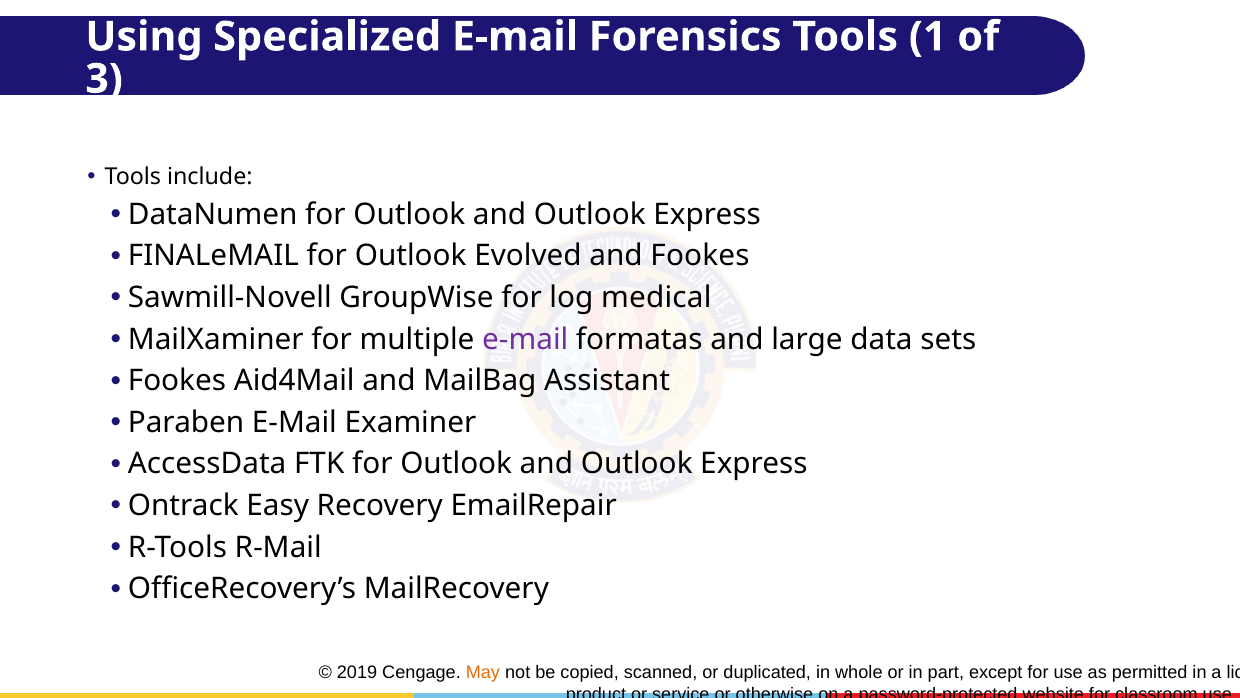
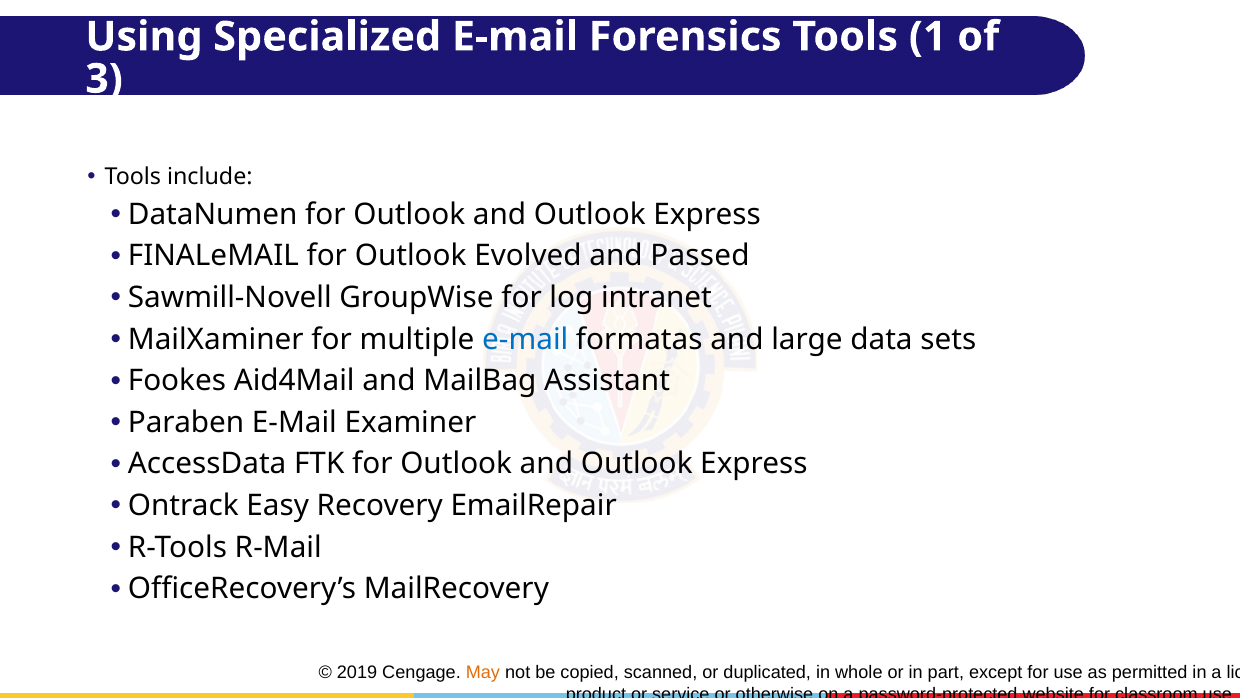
and Fookes: Fookes -> Passed
medical: medical -> intranet
e-mail at (525, 339) colour: purple -> blue
